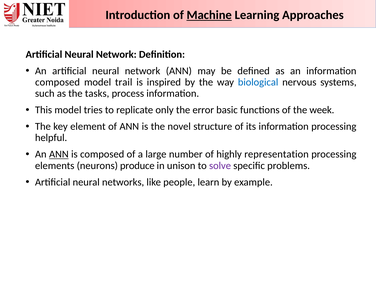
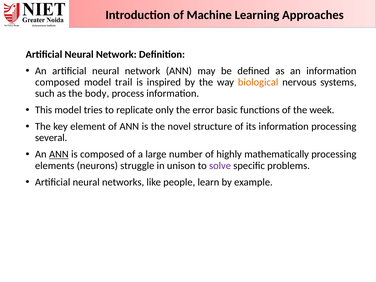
Machine underline: present -> none
biological colour: blue -> orange
tasks: tasks -> body
helpful: helpful -> several
representation: representation -> mathematically
produce: produce -> struggle
